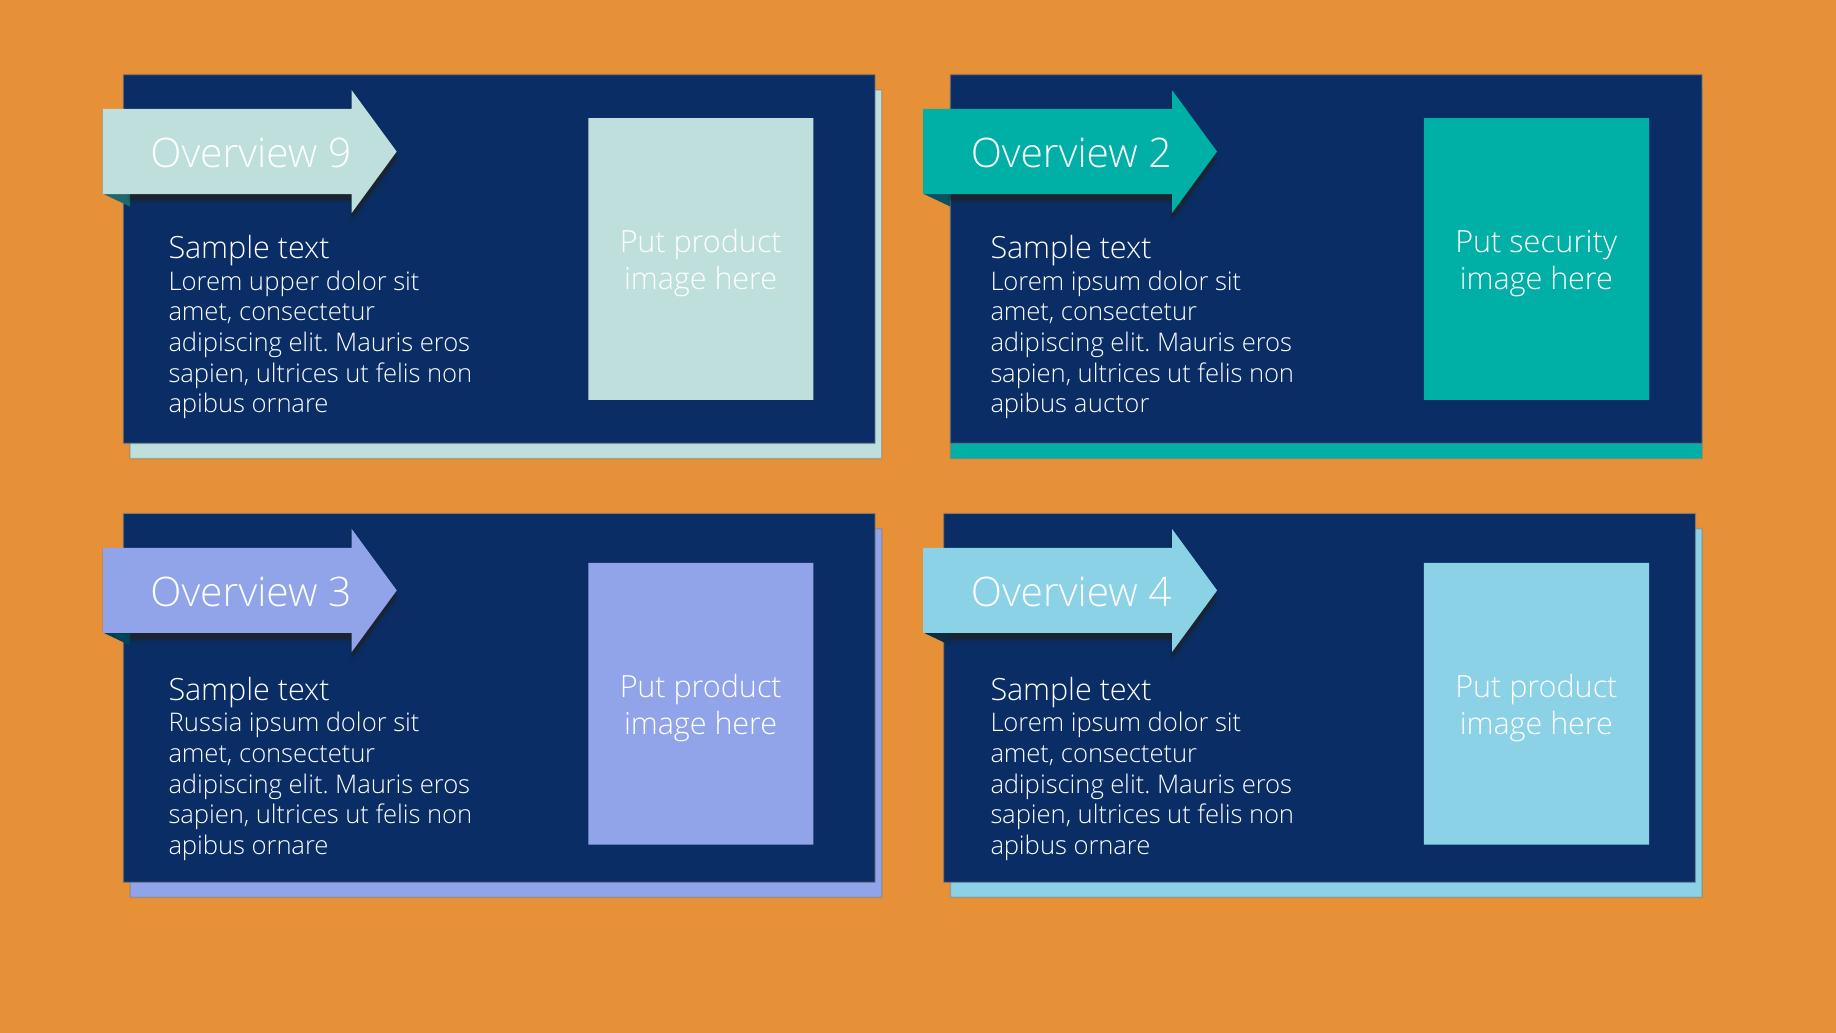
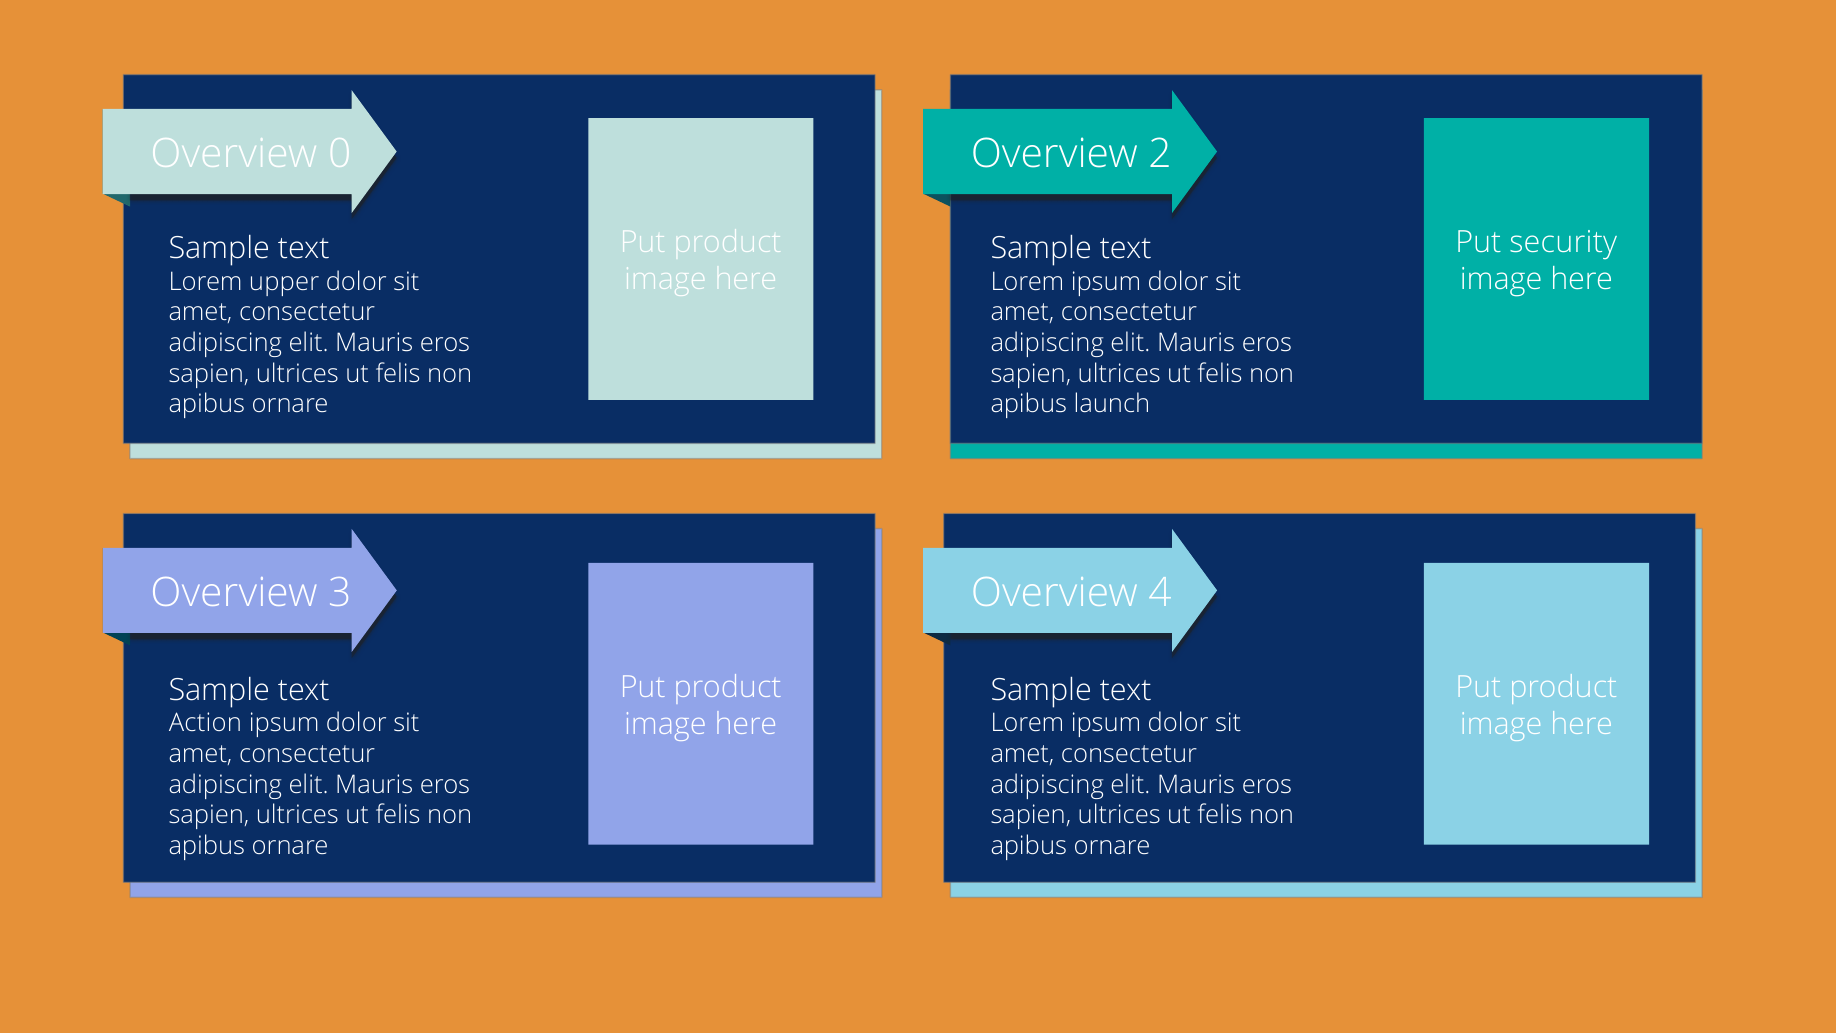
9: 9 -> 0
auctor: auctor -> launch
Russia: Russia -> Action
